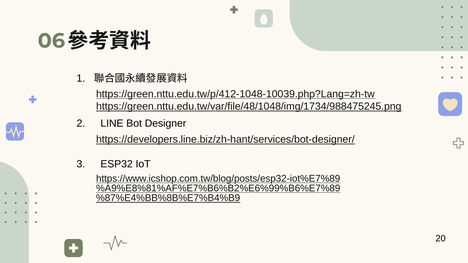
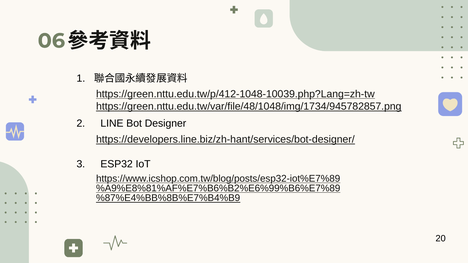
https://green.nttu.edu.tw/var/file/48/1048/img/1734/988475245.png: https://green.nttu.edu.tw/var/file/48/1048/img/1734/988475245.png -> https://green.nttu.edu.tw/var/file/48/1048/img/1734/945782857.png
